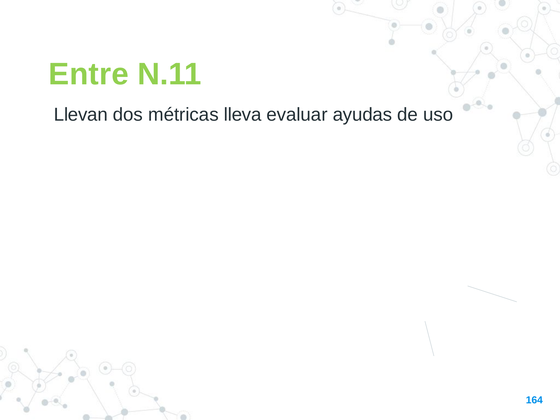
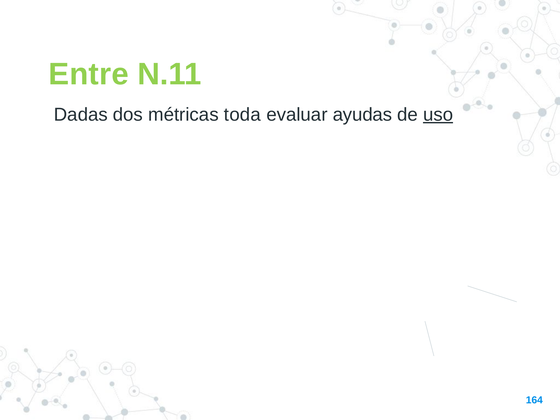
Llevan: Llevan -> Dadas
lleva: lleva -> toda
uso underline: none -> present
